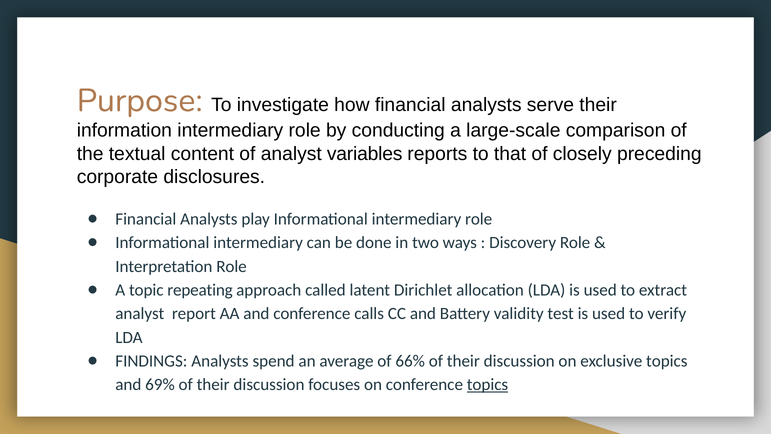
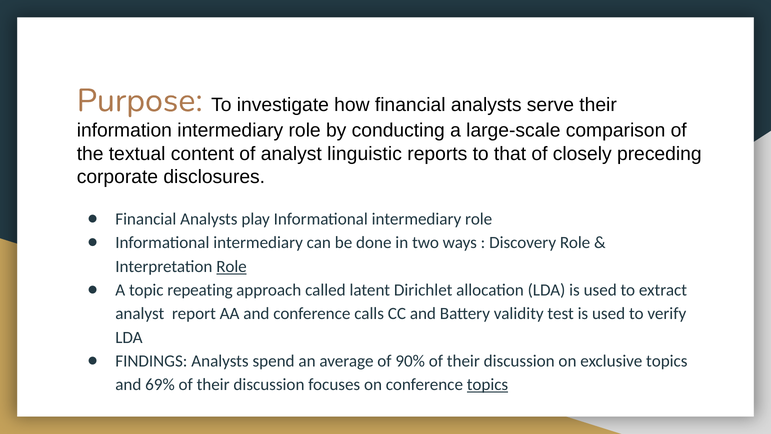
variables: variables -> linguistic
Role at (232, 266) underline: none -> present
66%: 66% -> 90%
